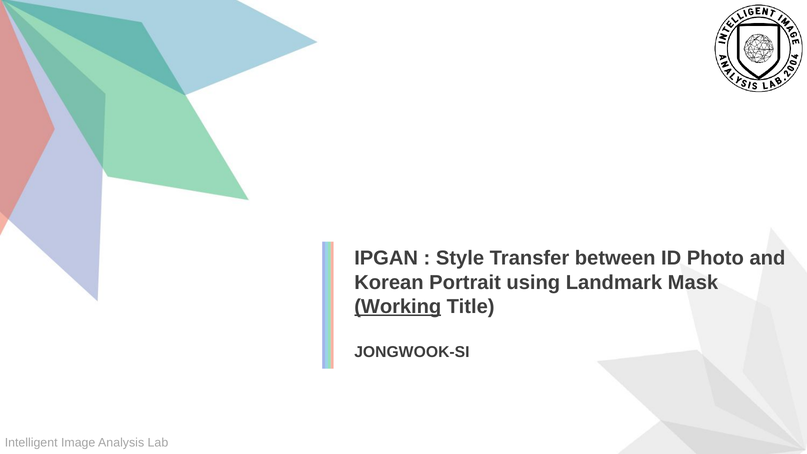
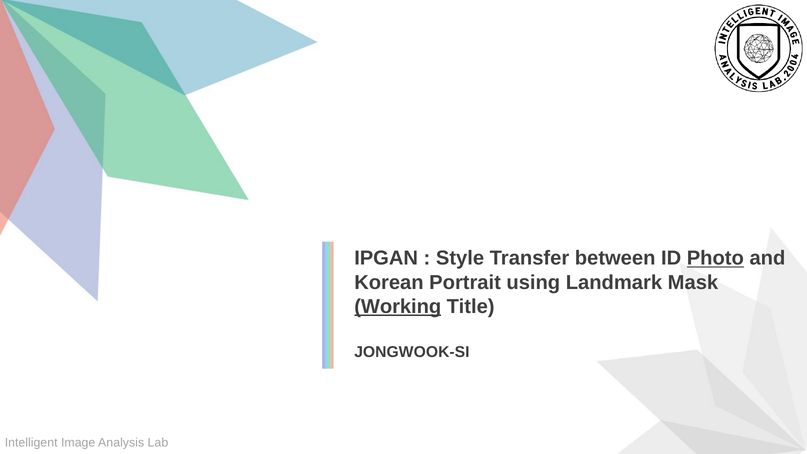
Photo underline: none -> present
